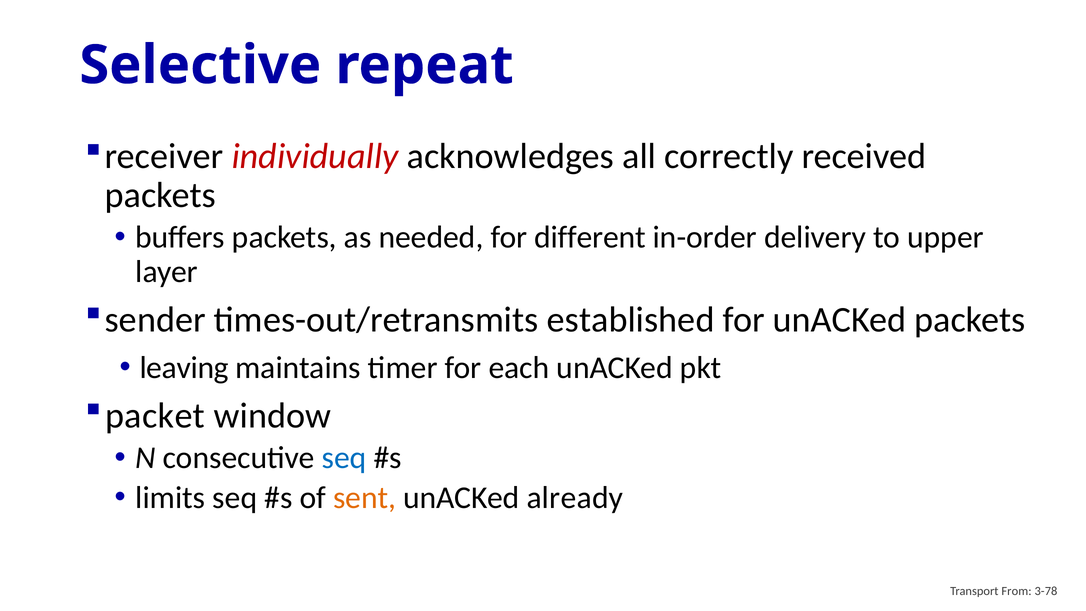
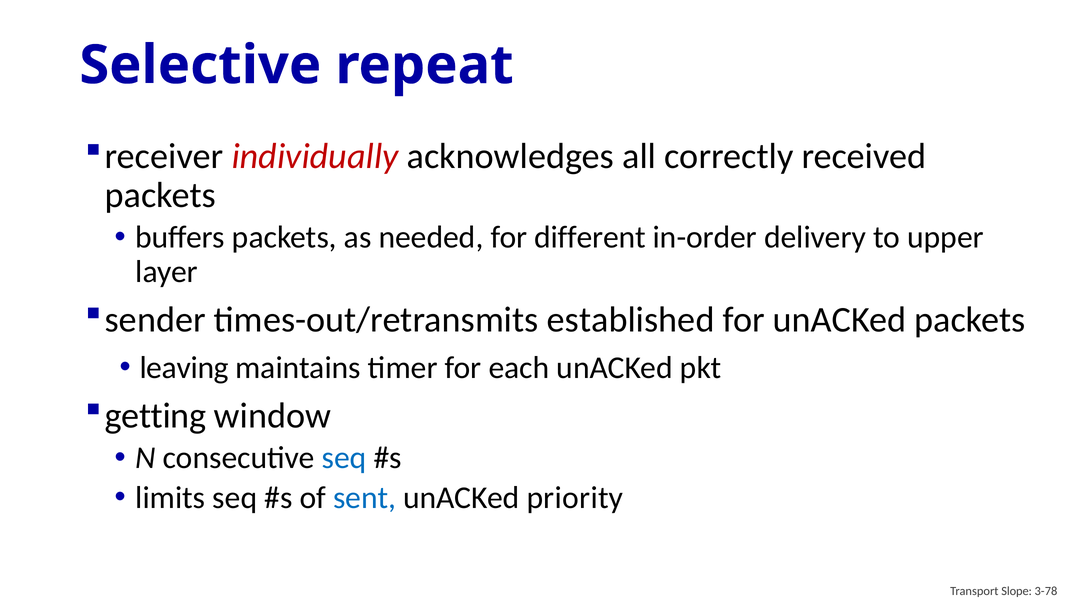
packet: packet -> getting
sent colour: orange -> blue
already: already -> priority
From: From -> Slope
